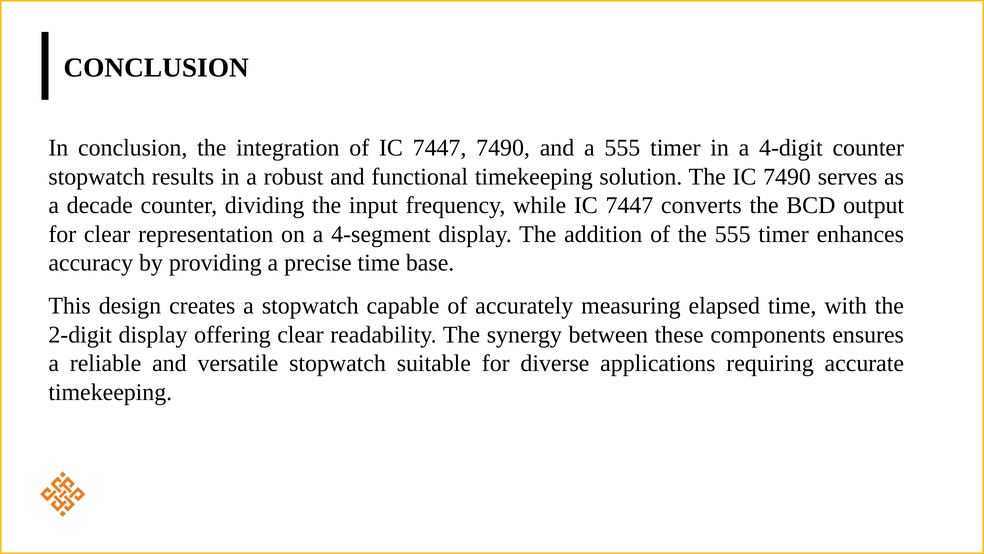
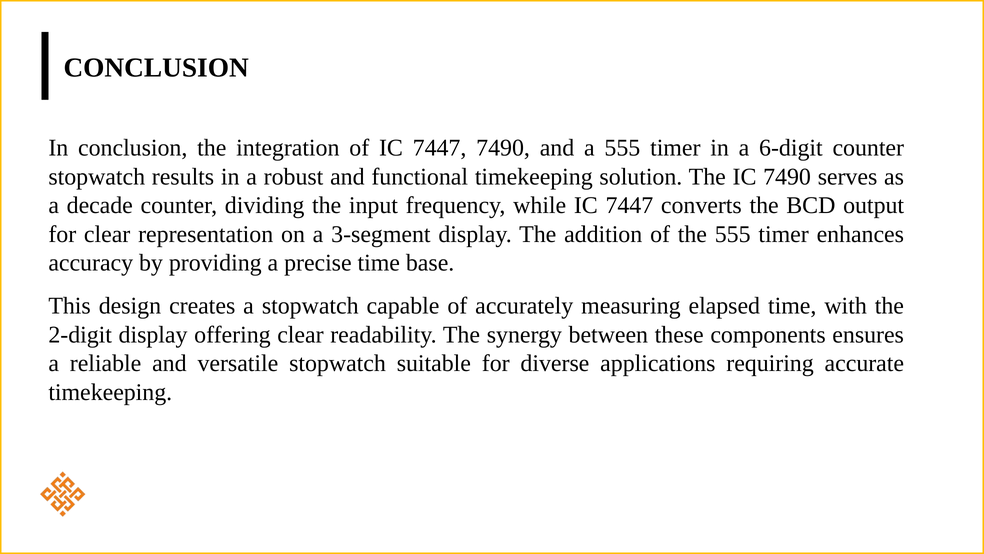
4-digit: 4-digit -> 6-digit
4-segment: 4-segment -> 3-segment
